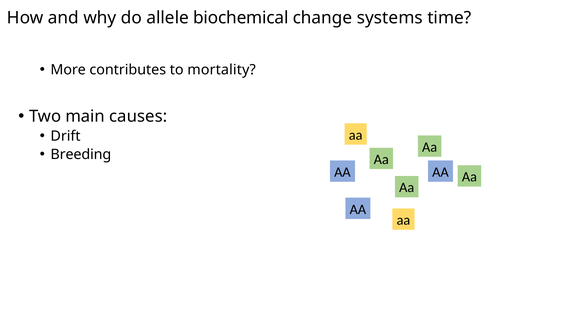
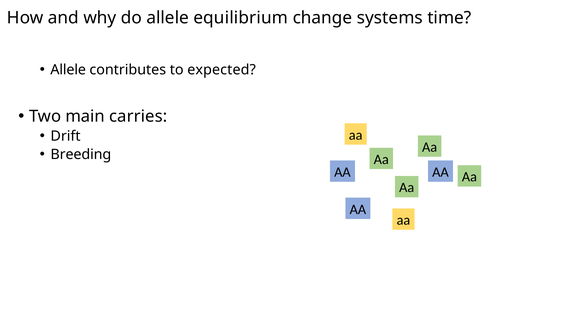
biochemical: biochemical -> equilibrium
More at (68, 70): More -> Allele
mortality: mortality -> expected
causes: causes -> carries
